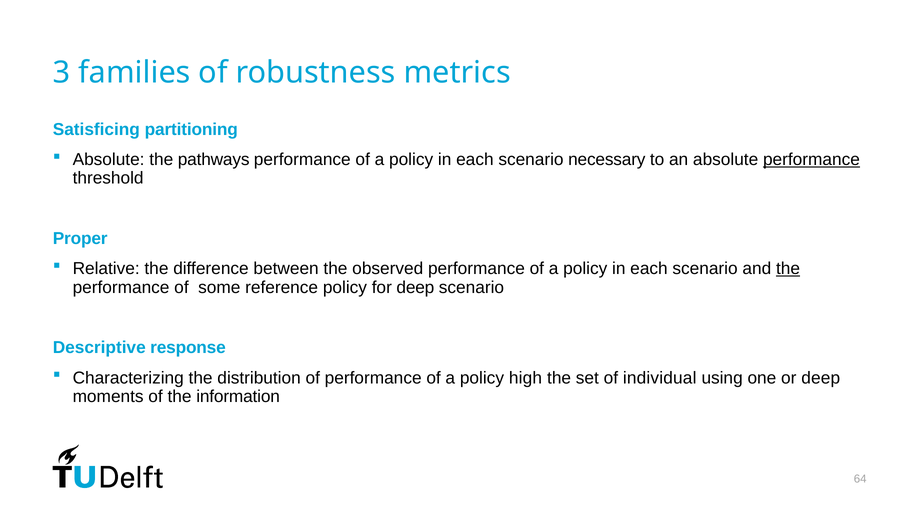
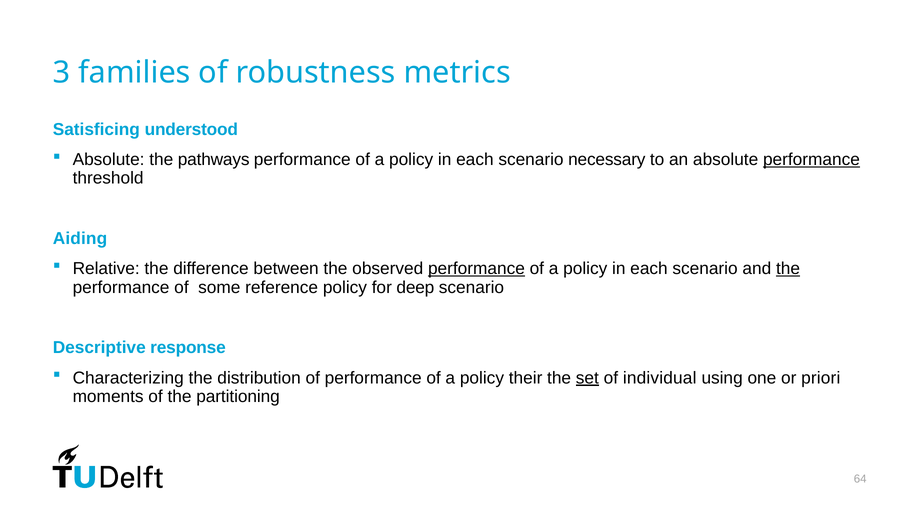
partitioning: partitioning -> understood
Proper: Proper -> Aiding
performance at (476, 269) underline: none -> present
high: high -> their
set underline: none -> present
or deep: deep -> priori
information: information -> partitioning
